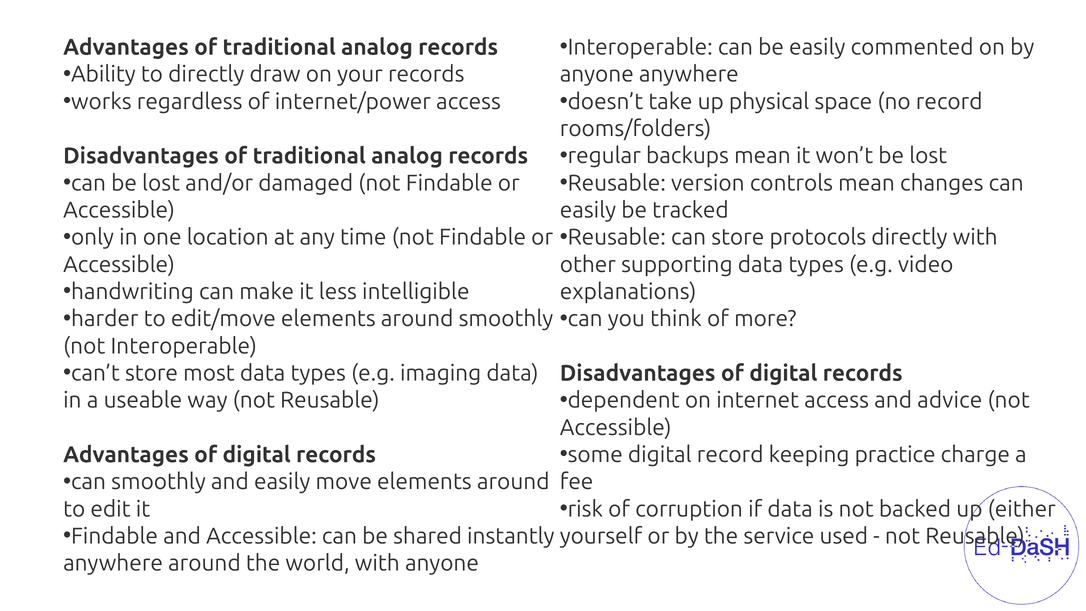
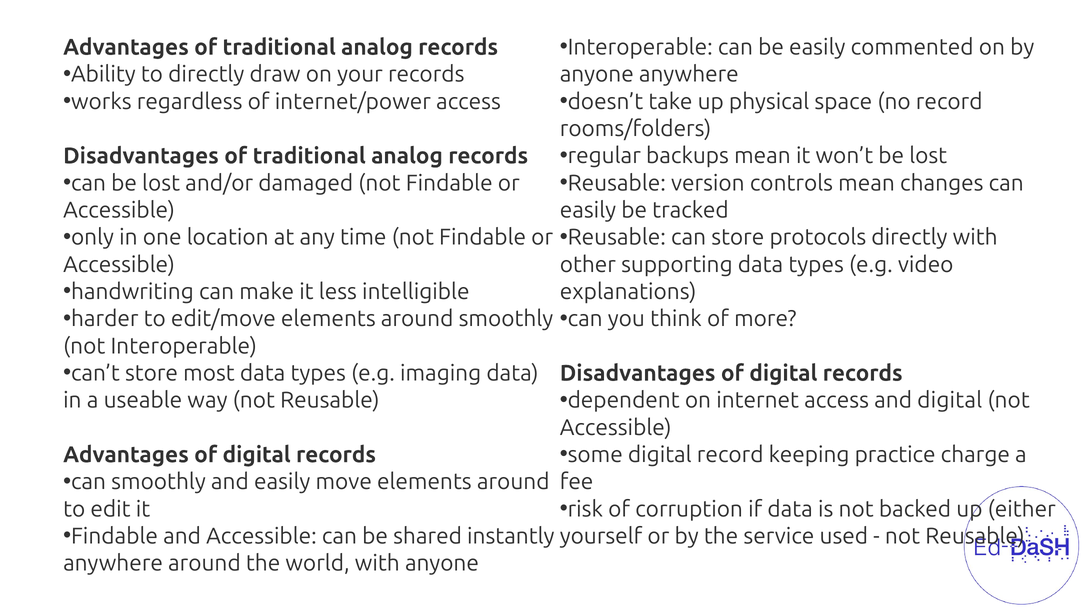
and advice: advice -> digital
